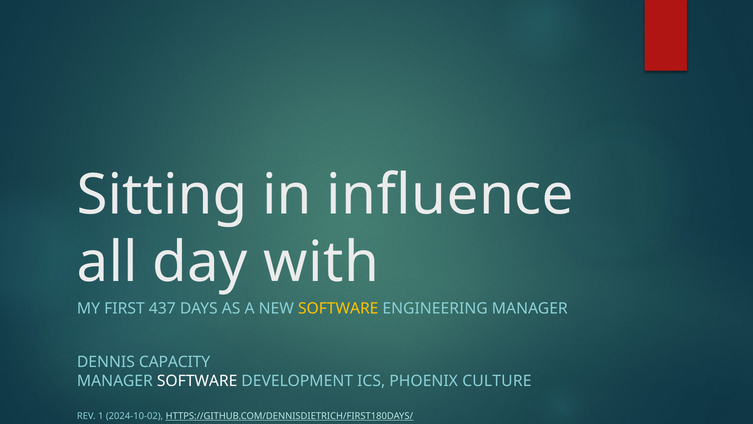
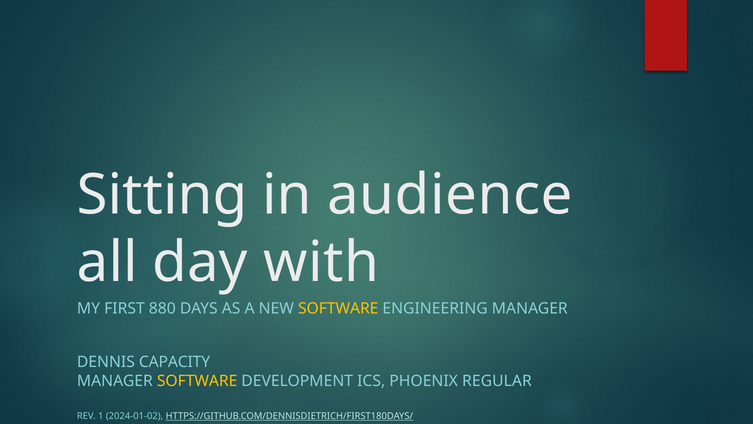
influence: influence -> audience
437: 437 -> 880
SOFTWARE at (197, 380) colour: white -> yellow
CULTURE: CULTURE -> REGULAR
2024-10-02: 2024-10-02 -> 2024-01-02
